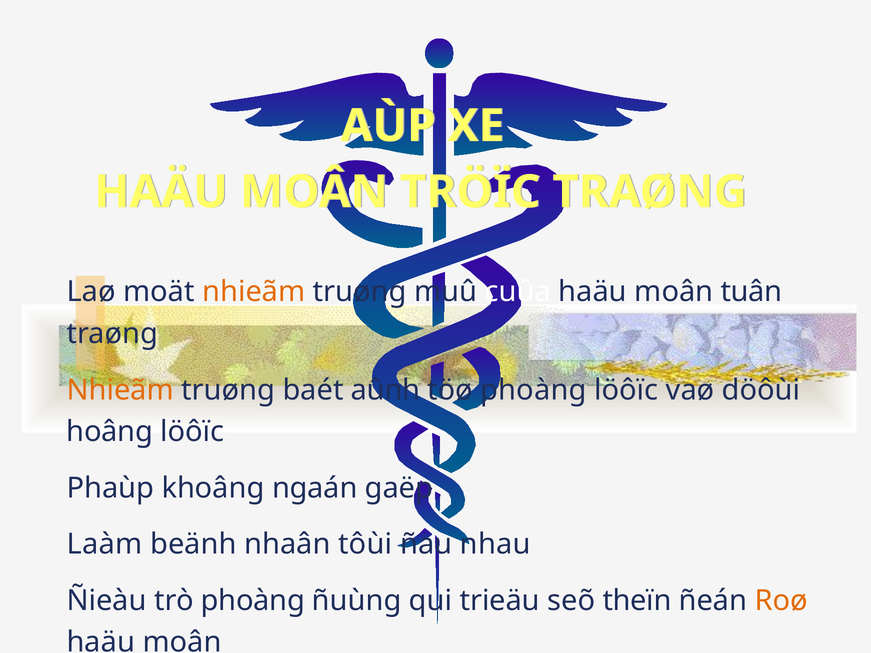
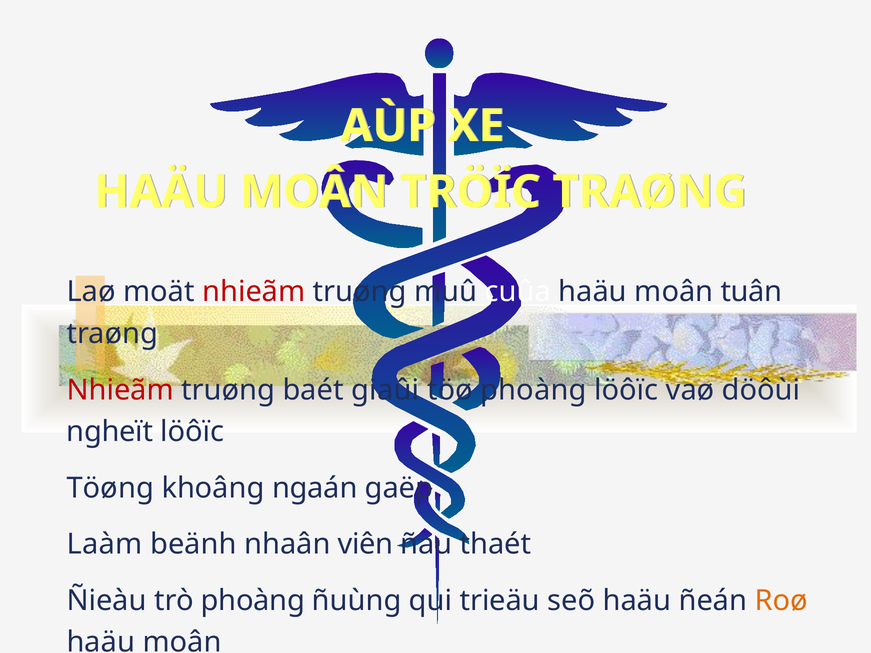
nhieãm at (254, 292) colour: orange -> red
Nhieãm at (120, 390) colour: orange -> red
aûnh: aûnh -> giaûi
hoâng: hoâng -> ngheït
Phaùp: Phaùp -> Töøng
tôùi: tôùi -> viên
nhau: nhau -> thaét
seõ theïn: theïn -> haäu
